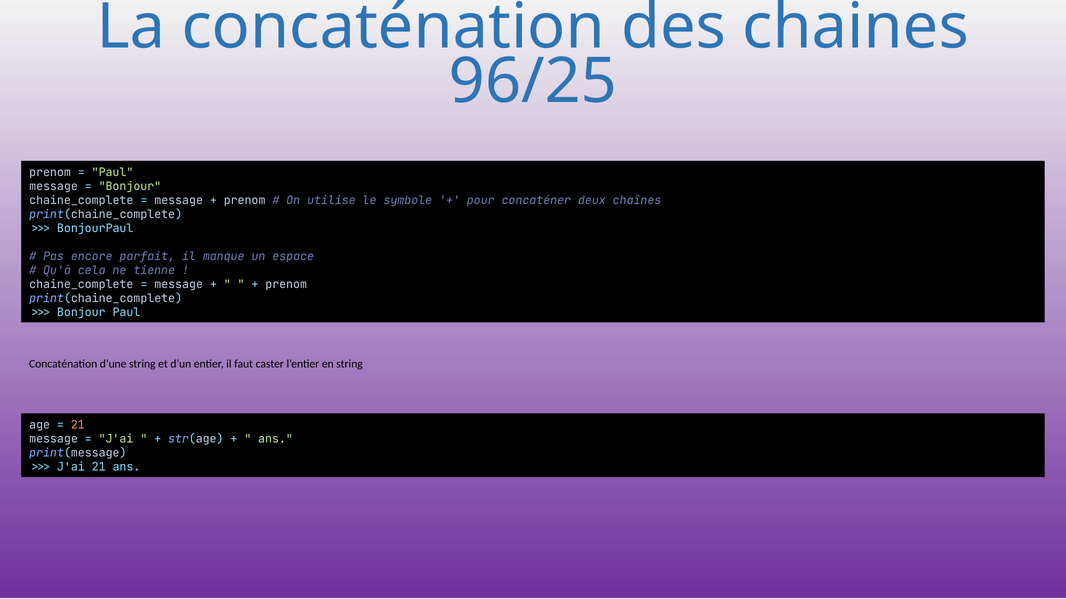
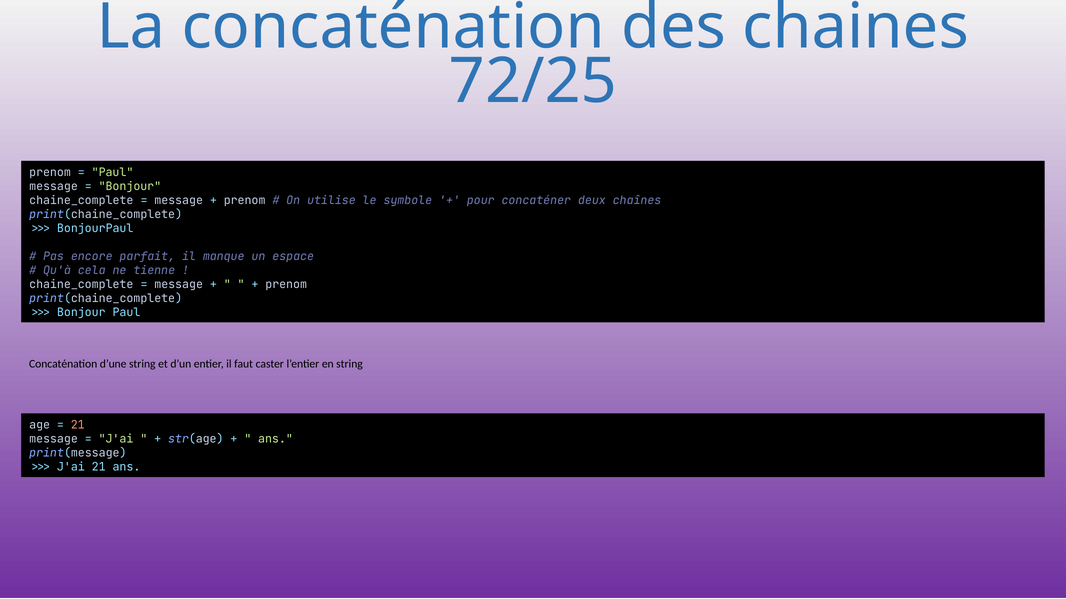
96/25: 96/25 -> 72/25
